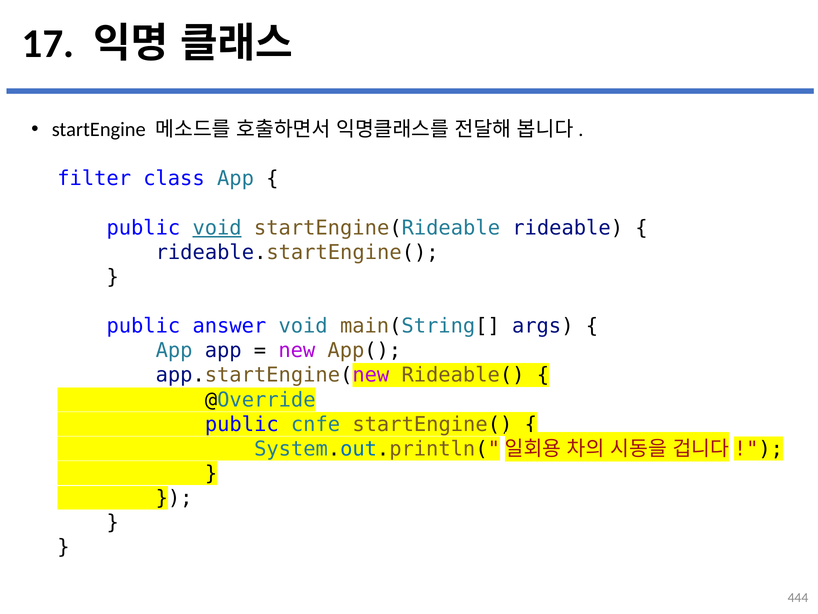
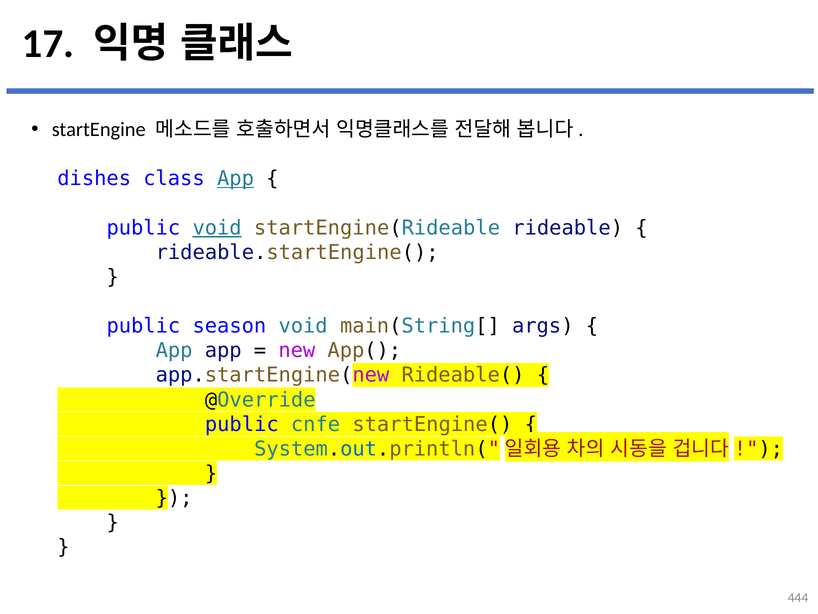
filter: filter -> dishes
App at (235, 179) underline: none -> present
answer: answer -> season
